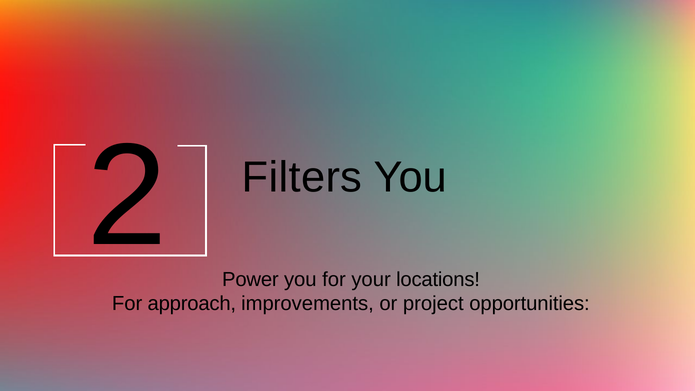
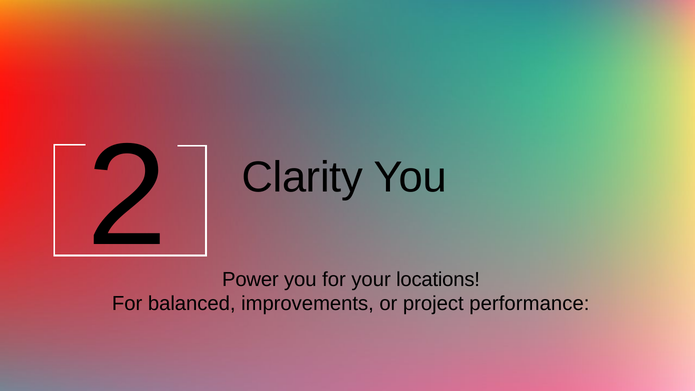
Filters: Filters -> Clarity
approach: approach -> balanced
opportunities: opportunities -> performance
